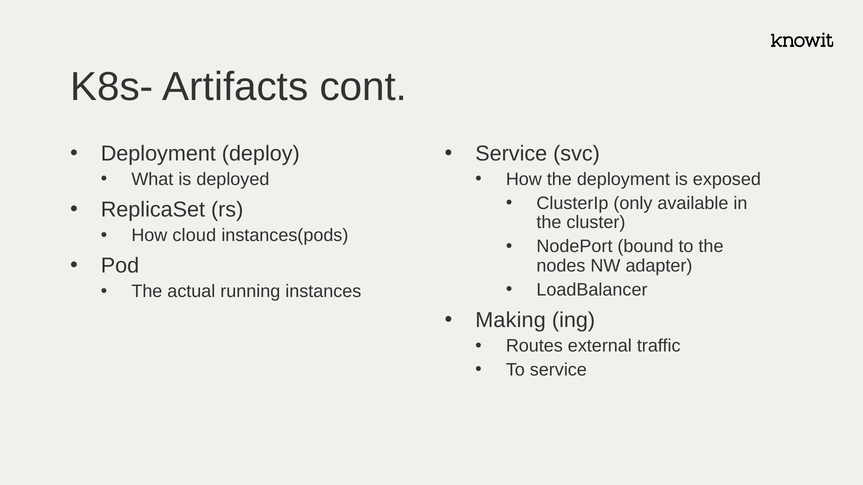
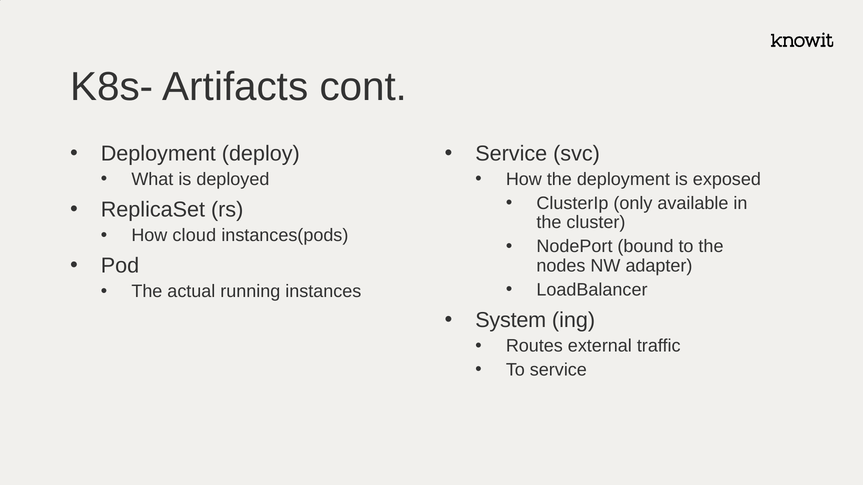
Making: Making -> System
